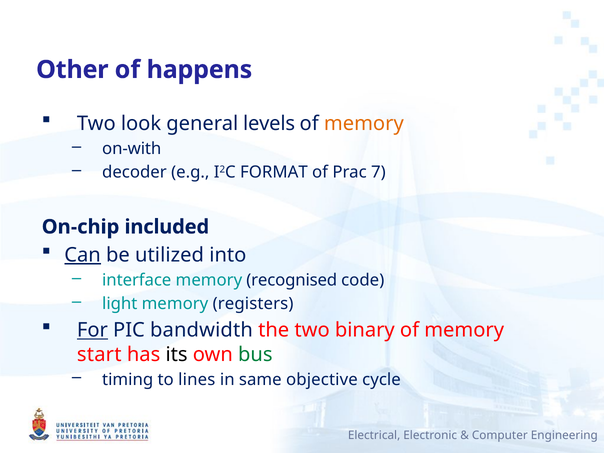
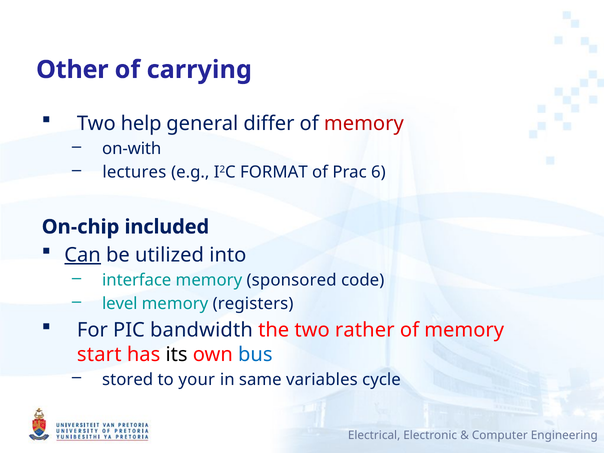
happens: happens -> carrying
look: look -> help
levels: levels -> differ
memory at (364, 124) colour: orange -> red
decoder: decoder -> lectures
7: 7 -> 6
recognised: recognised -> sponsored
light: light -> level
For underline: present -> none
binary: binary -> rather
bus colour: green -> blue
timing: timing -> stored
lines: lines -> your
objective: objective -> variables
